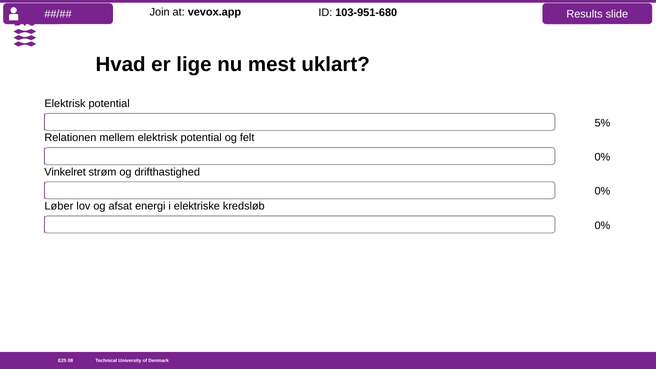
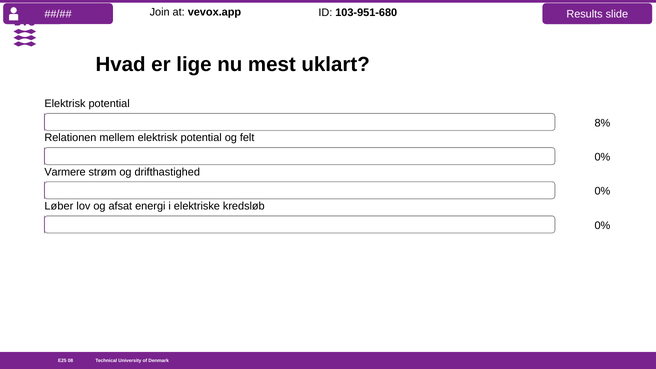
5%: 5% -> 8%
Vinkelret: Vinkelret -> Varmere
